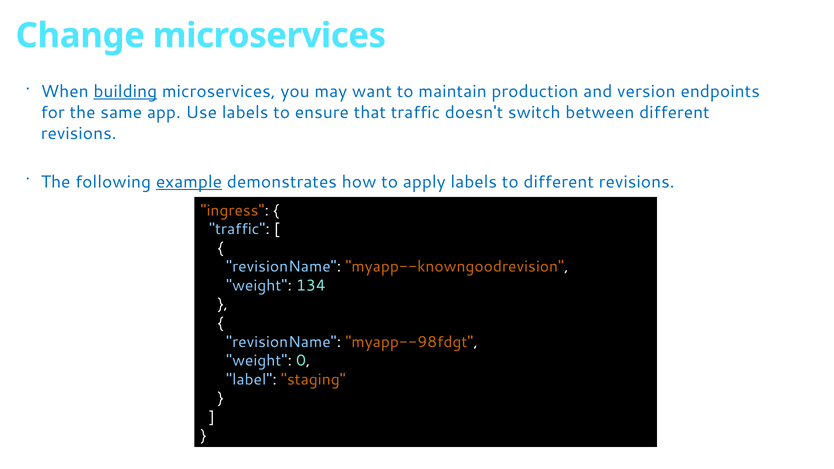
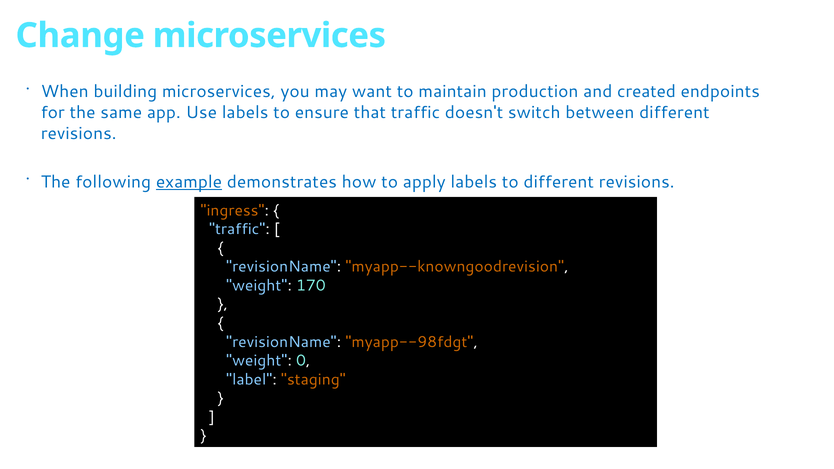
building underline: present -> none
version: version -> created
134: 134 -> 170
